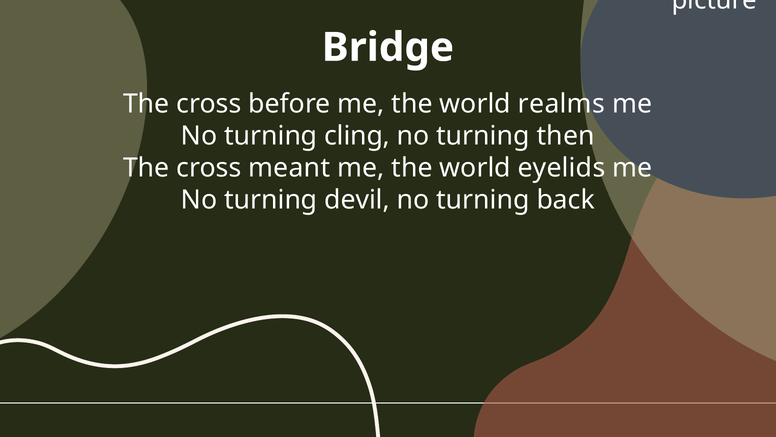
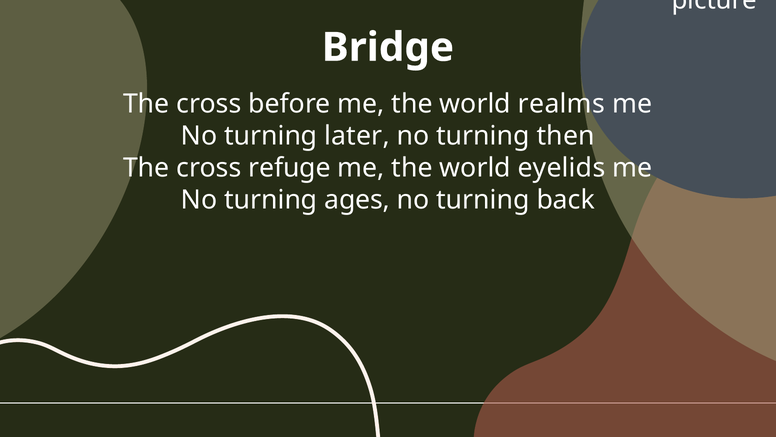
cling: cling -> later
meant: meant -> refuge
devil: devil -> ages
